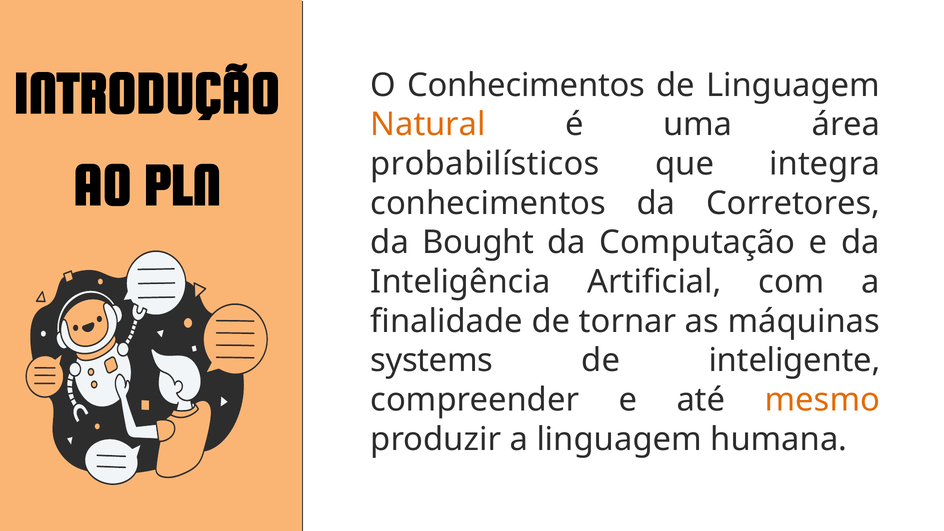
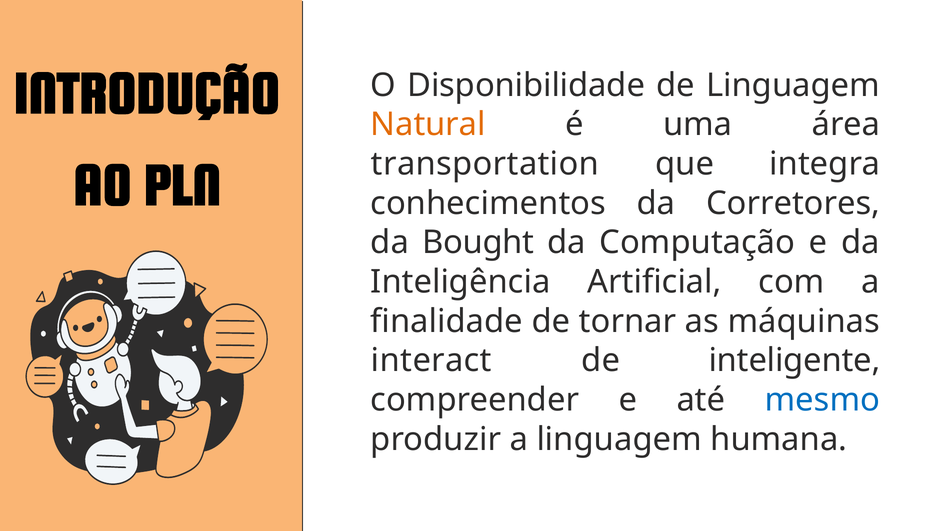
O Conhecimentos: Conhecimentos -> Disponibilidade
probabilísticos: probabilísticos -> transportation
systems: systems -> interact
mesmo colour: orange -> blue
